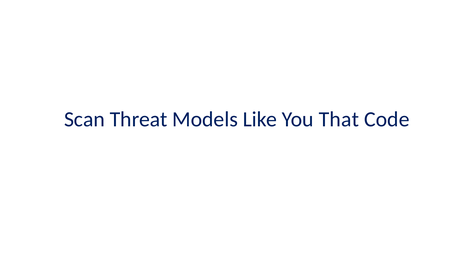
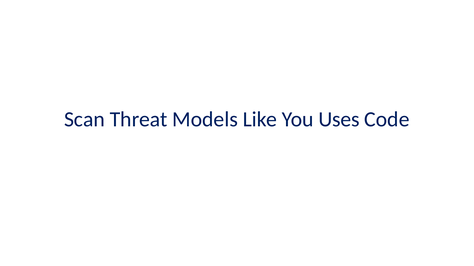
That: That -> Uses
